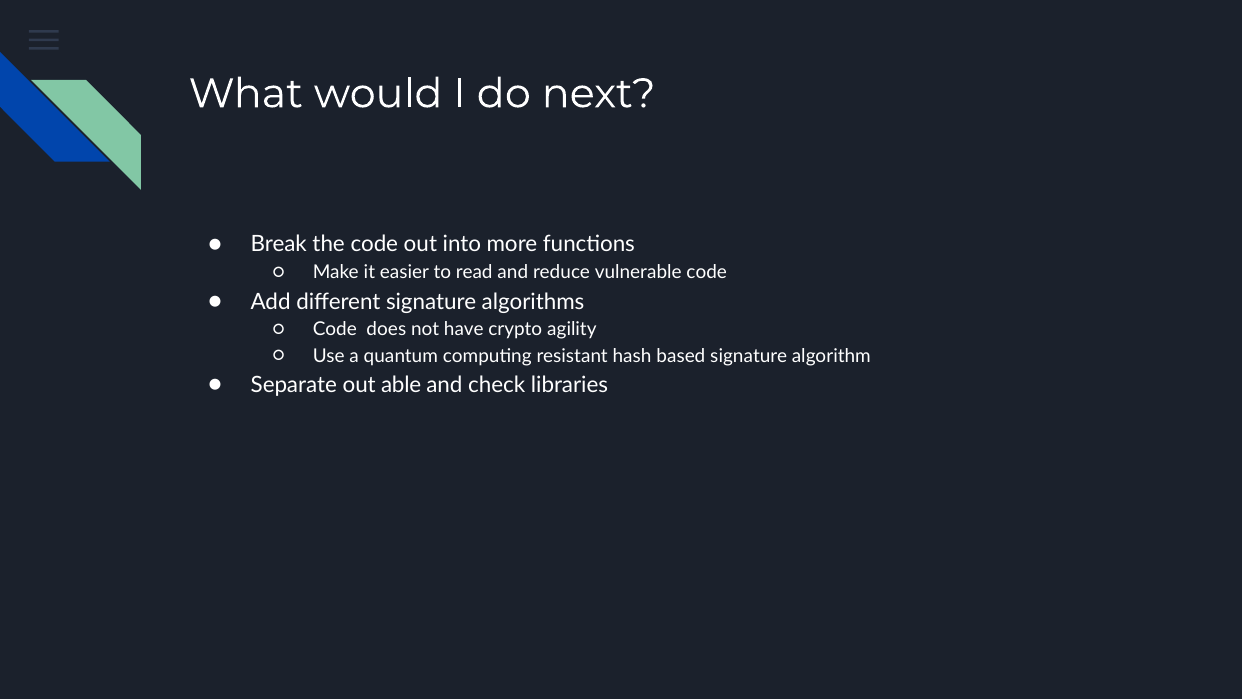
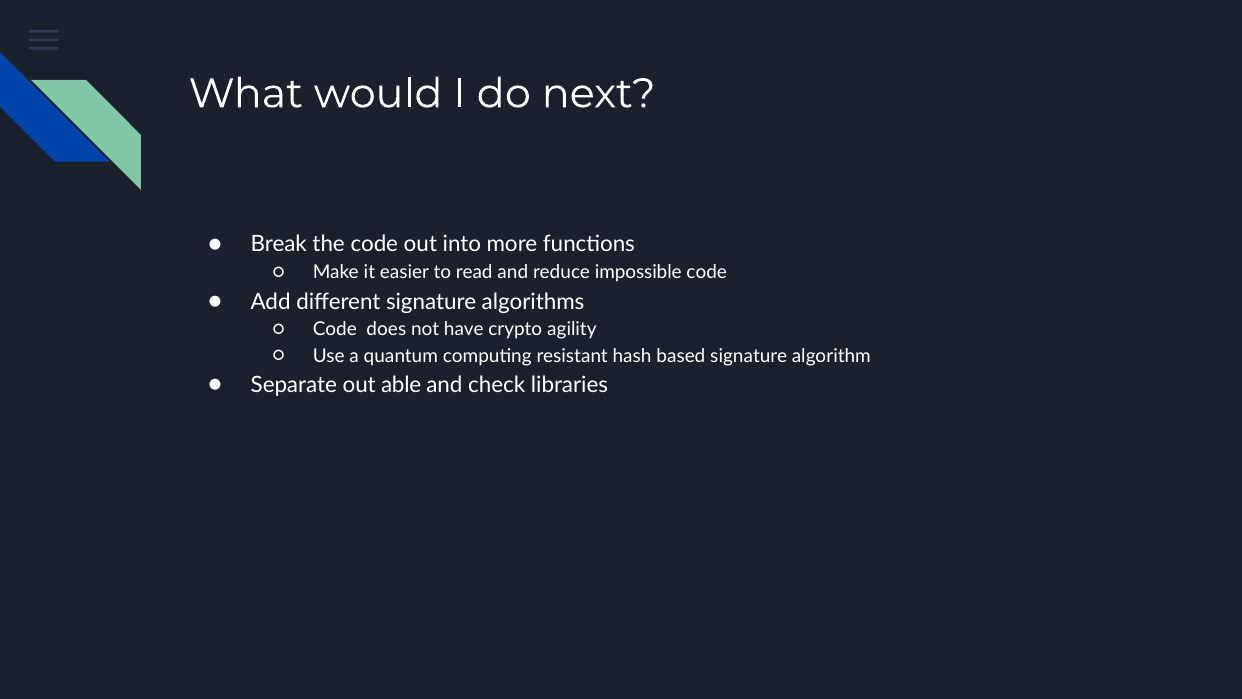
vulnerable: vulnerable -> impossible
